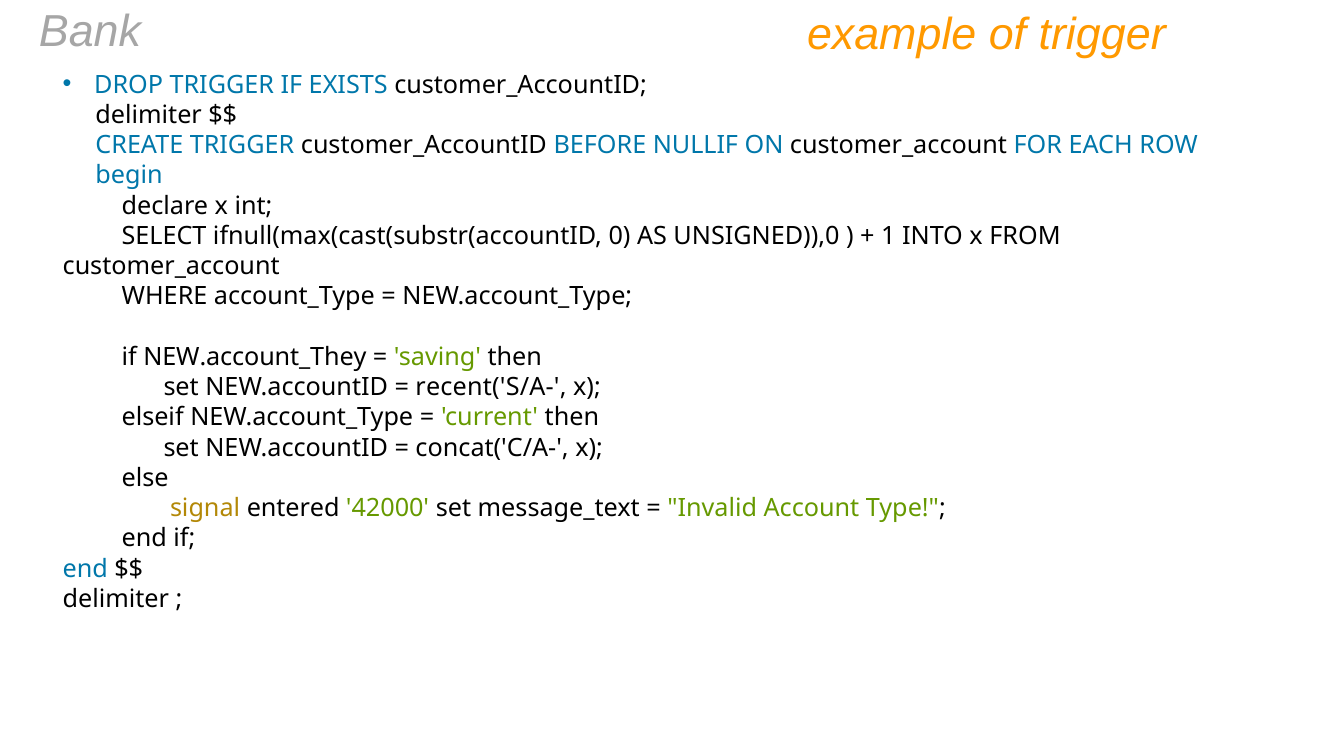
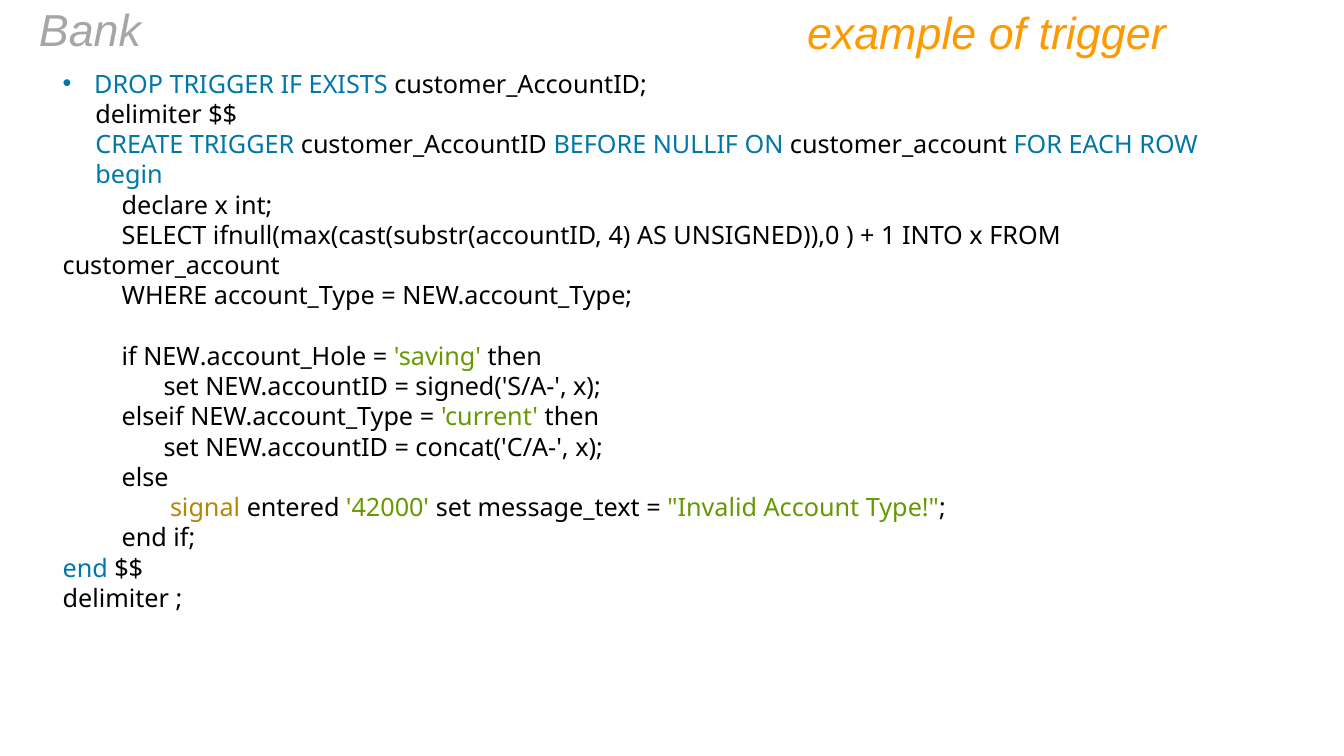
0: 0 -> 4
NEW.account_They: NEW.account_They -> NEW.account_Hole
recent('S/A-: recent('S/A- -> signed('S/A-
